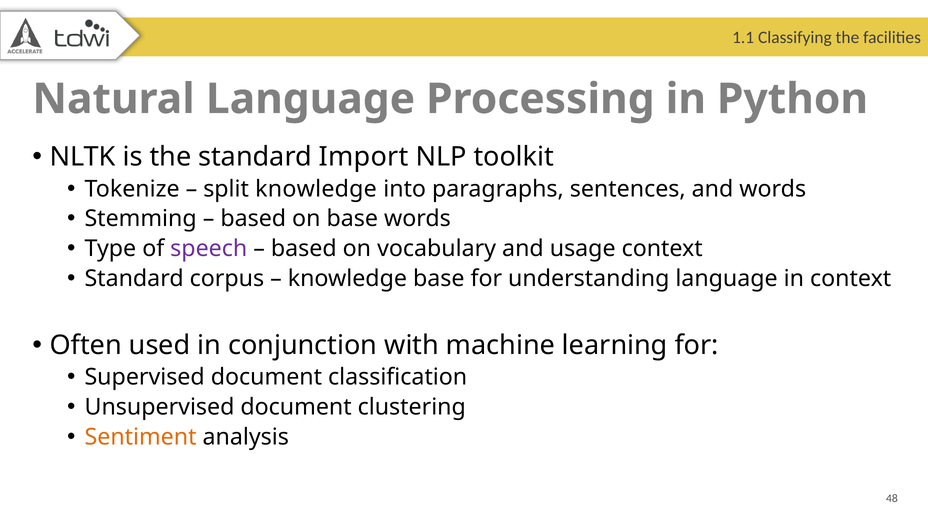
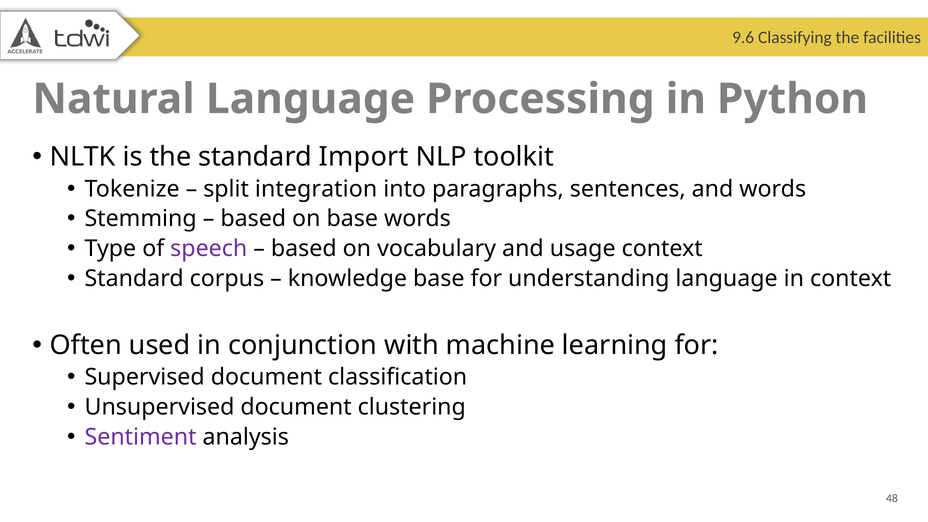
1.1: 1.1 -> 9.6
split knowledge: knowledge -> integration
Sentiment colour: orange -> purple
